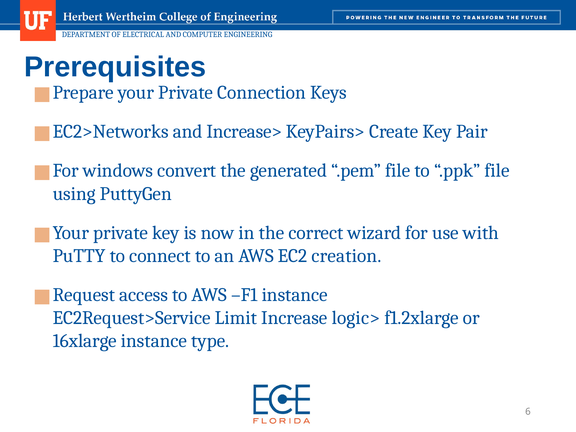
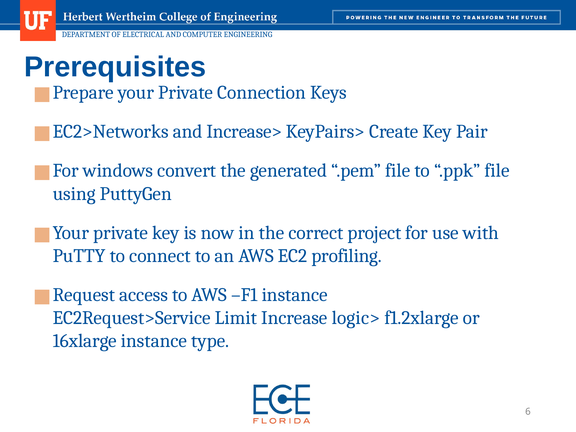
wizard: wizard -> project
creation: creation -> profiling
